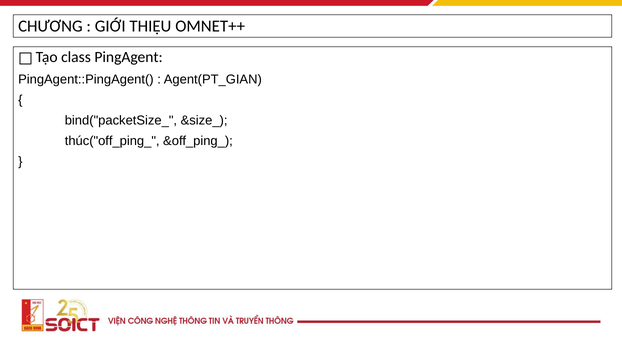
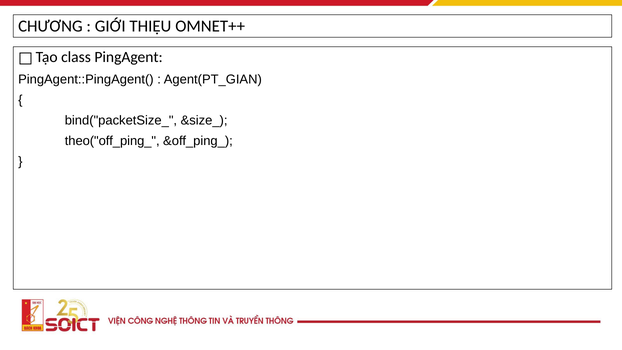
thúc("off_ping_: thúc("off_ping_ -> theo("off_ping_
